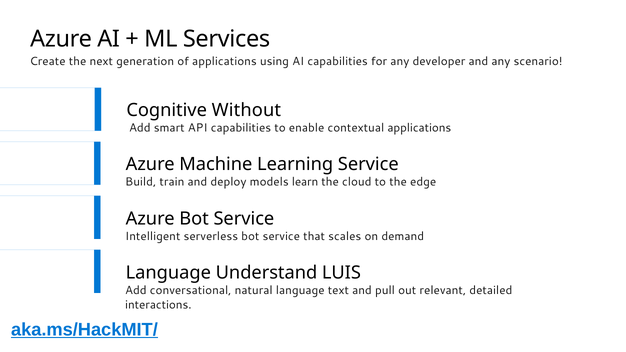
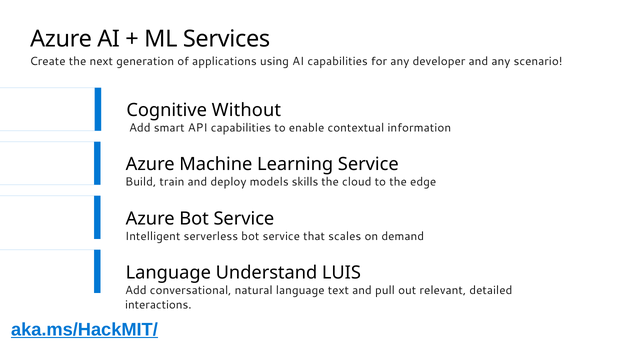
contextual applications: applications -> information
learn: learn -> skills
